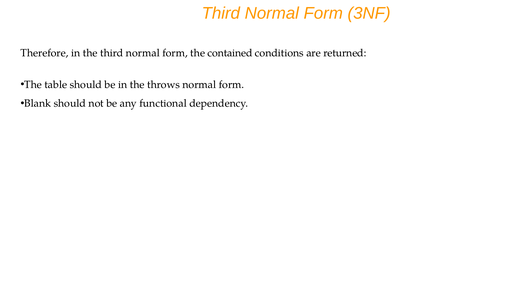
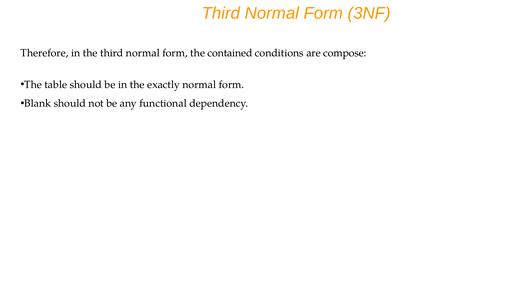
returned: returned -> compose
throws: throws -> exactly
